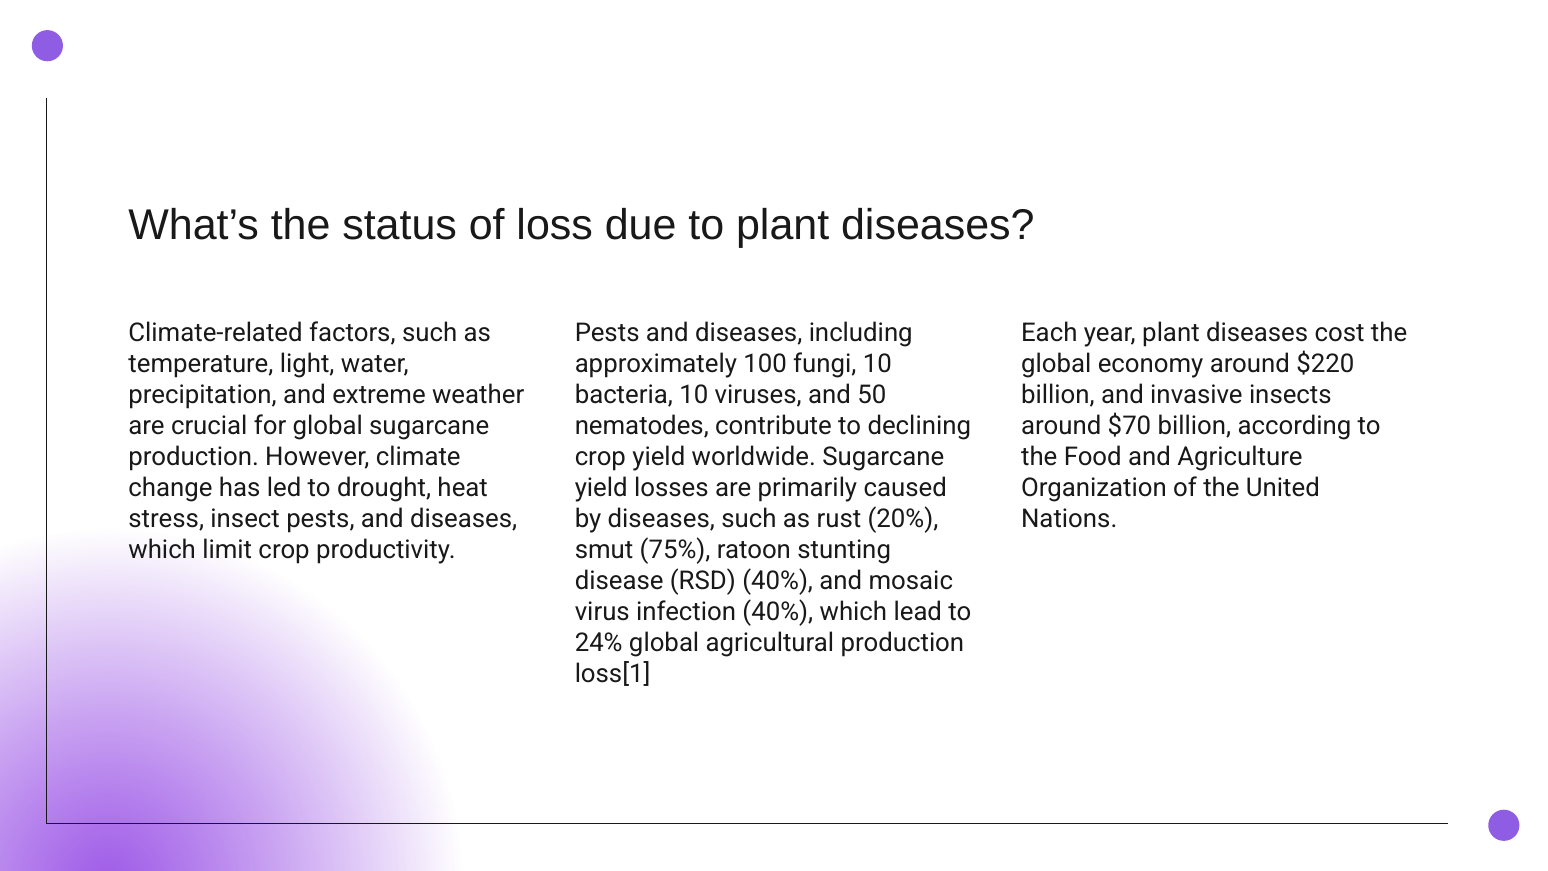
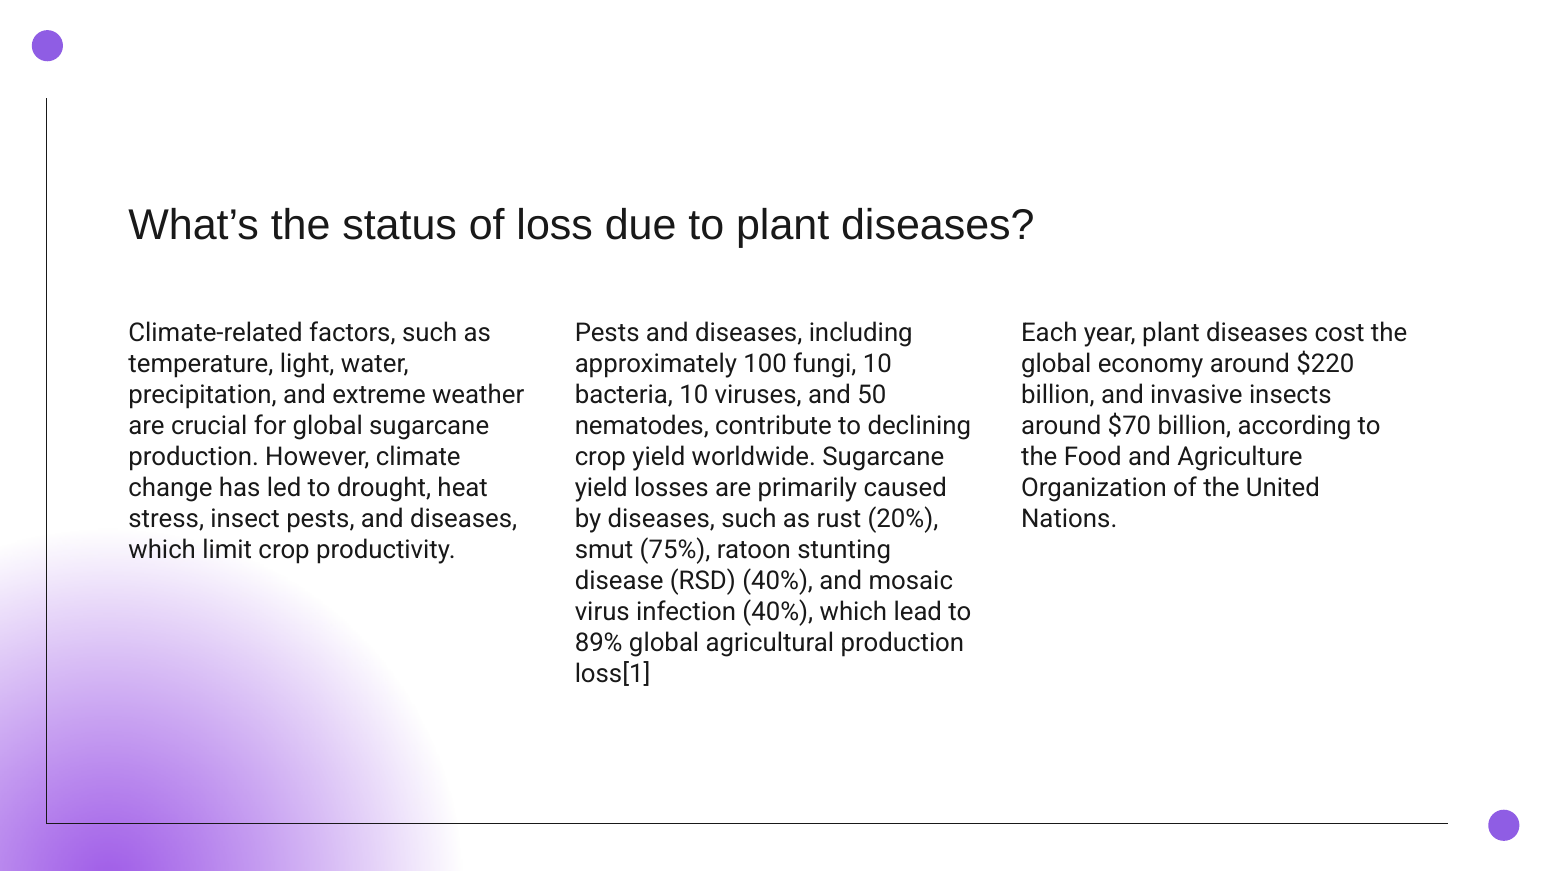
24%: 24% -> 89%
